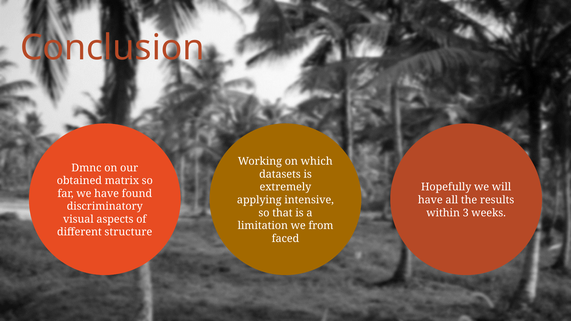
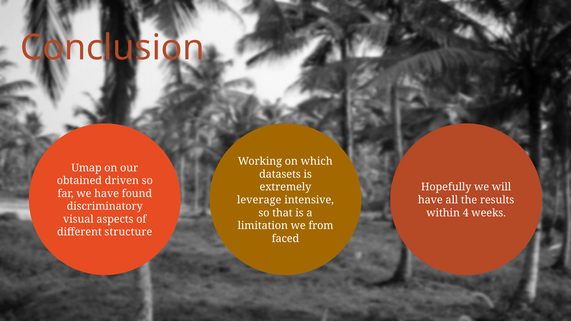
Dmnc: Dmnc -> Umap
matrix: matrix -> driven
applying: applying -> leverage
3: 3 -> 4
